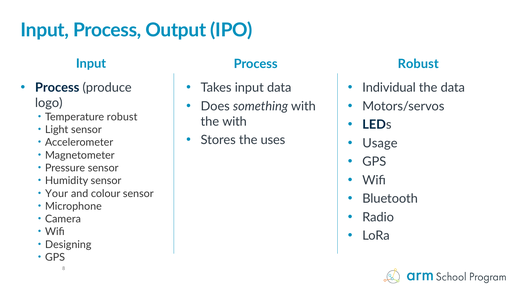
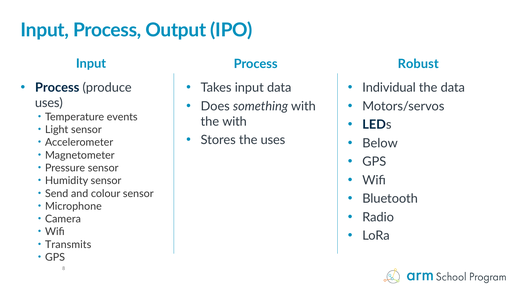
logo at (49, 103): logo -> uses
Temperature robust: robust -> events
Usage: Usage -> Below
Your: Your -> Send
Designing: Designing -> Transmits
